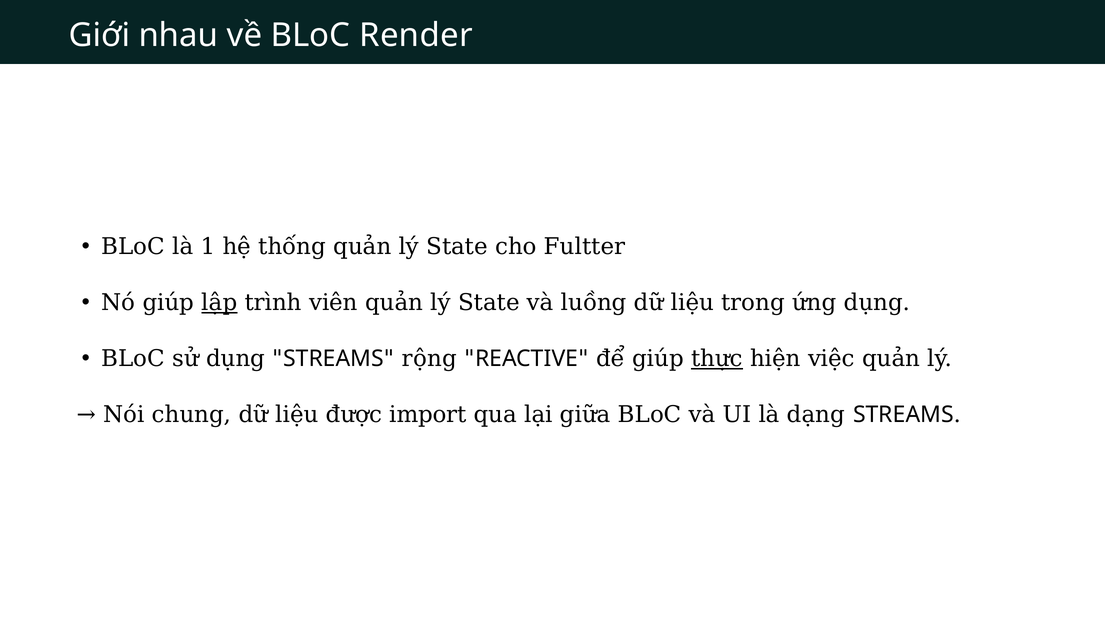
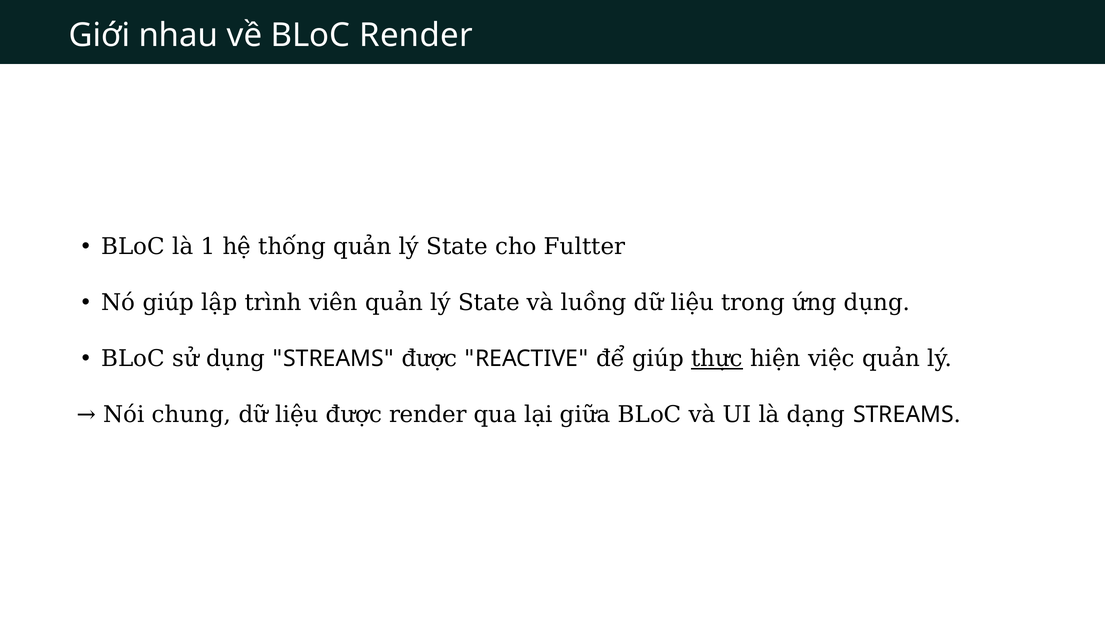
lập underline: present -> none
rộng at (429, 359): rộng -> được
được import: import -> render
